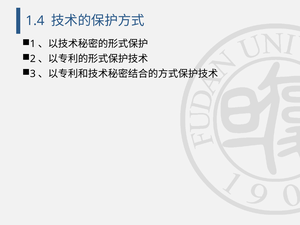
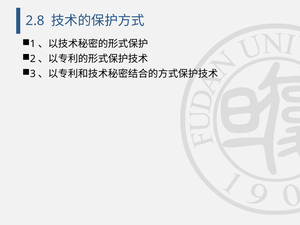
1.4: 1.4 -> 2.8
